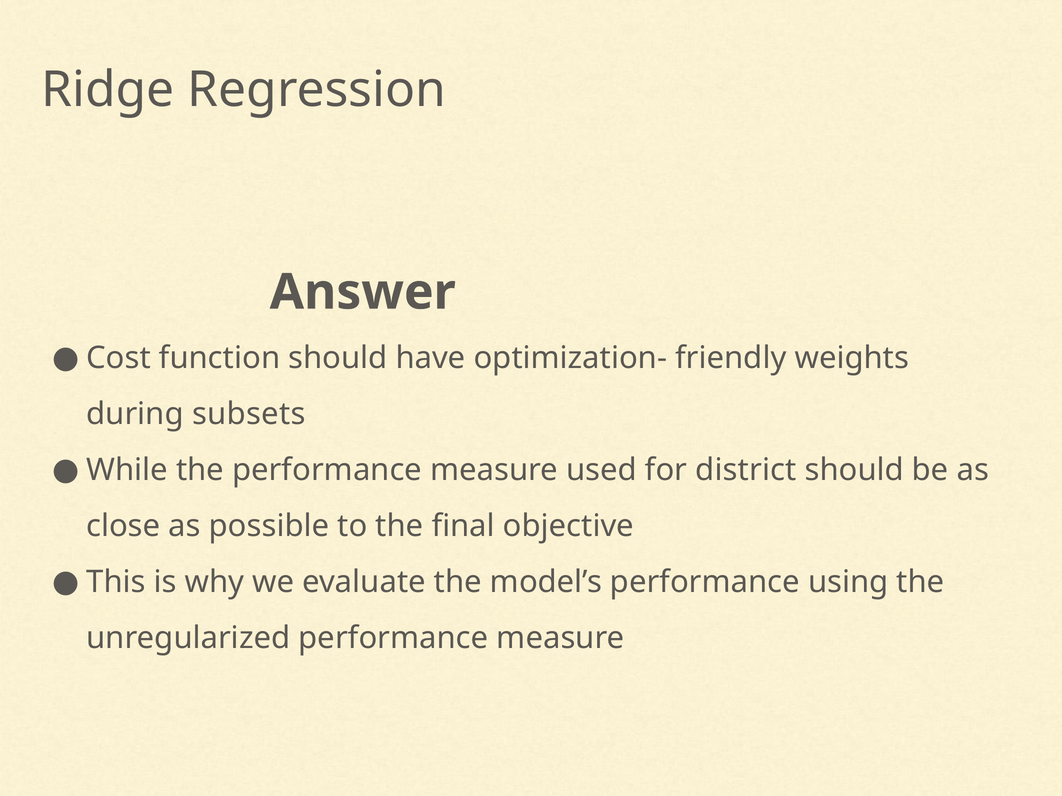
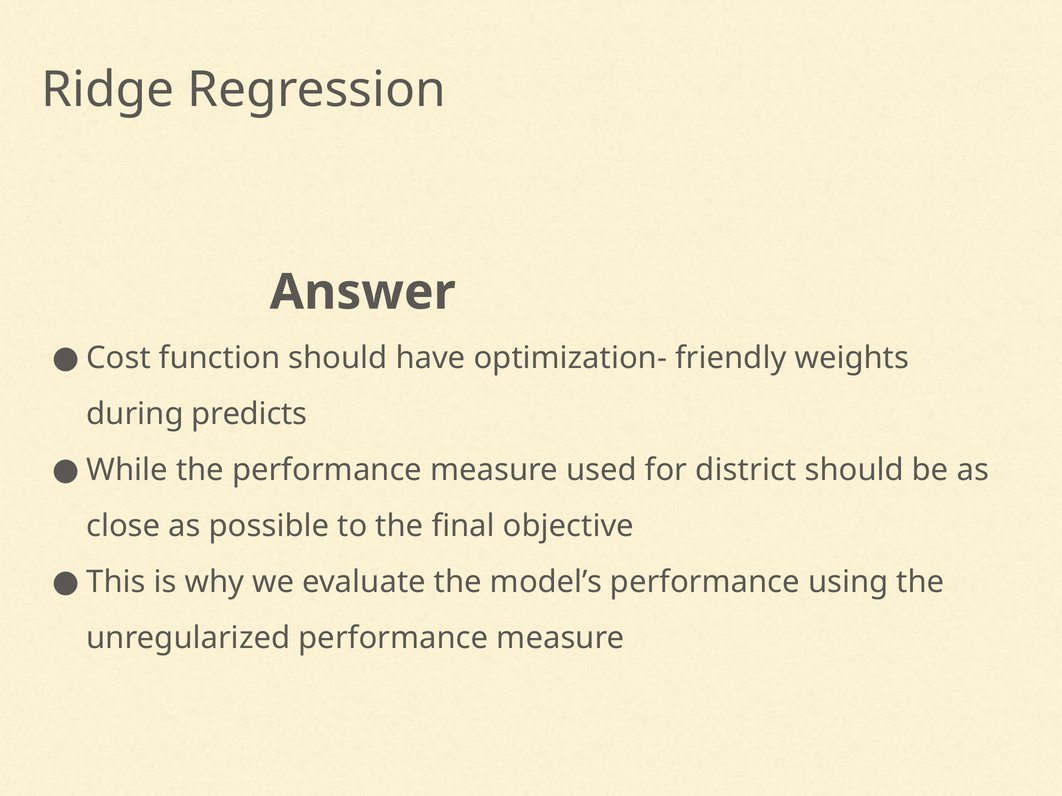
subsets: subsets -> predicts
